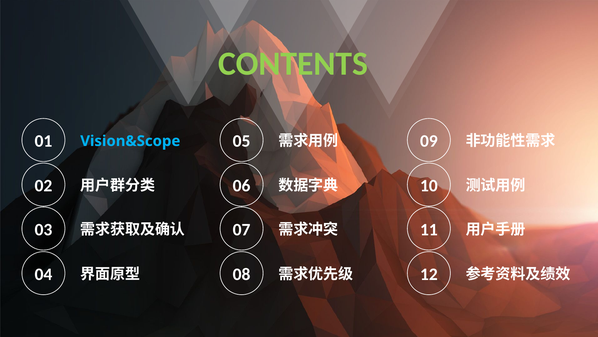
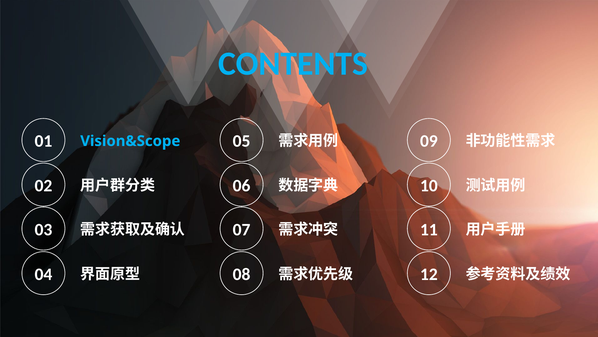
CONTENTS colour: light green -> light blue
